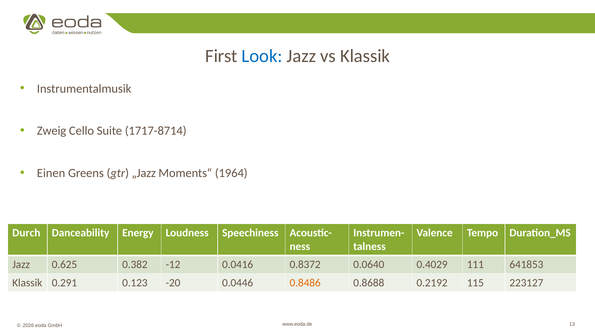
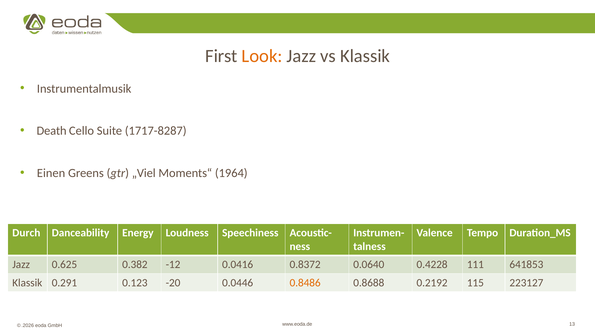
Look colour: blue -> orange
Zweig: Zweig -> Death
1717-8714: 1717-8714 -> 1717-8287
„Jazz: „Jazz -> „Viel
0.4029: 0.4029 -> 0.4228
